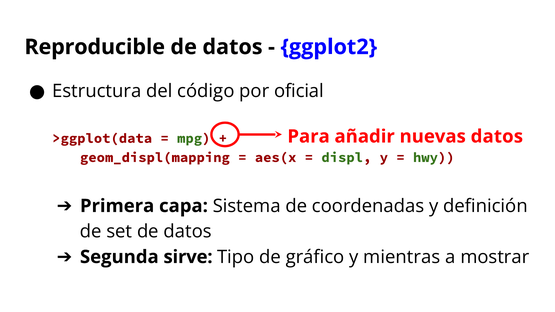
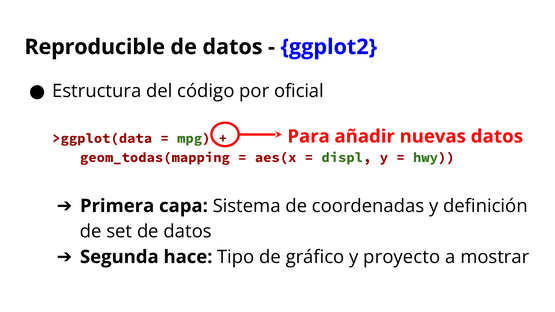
geom_displ(mapping: geom_displ(mapping -> geom_todas(mapping
sirve: sirve -> hace
mientras: mientras -> proyecto
